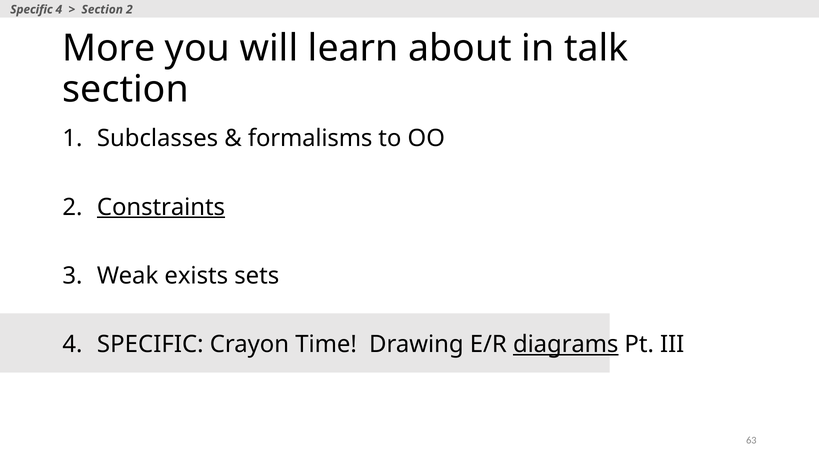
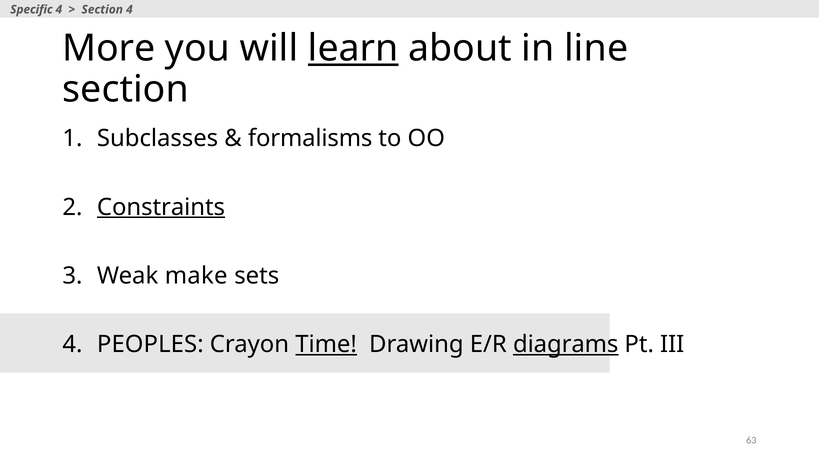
Section 2: 2 -> 4
learn underline: none -> present
talk: talk -> line
exists: exists -> make
4 SPECIFIC: SPECIFIC -> PEOPLES
Time underline: none -> present
